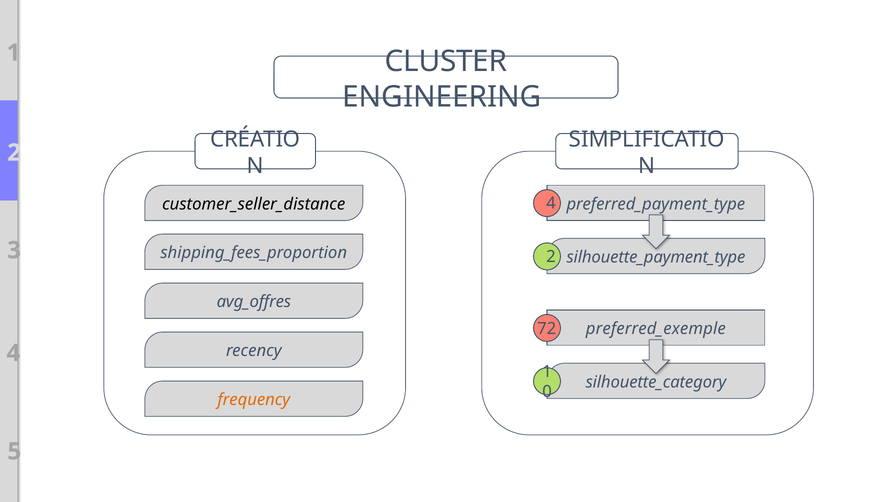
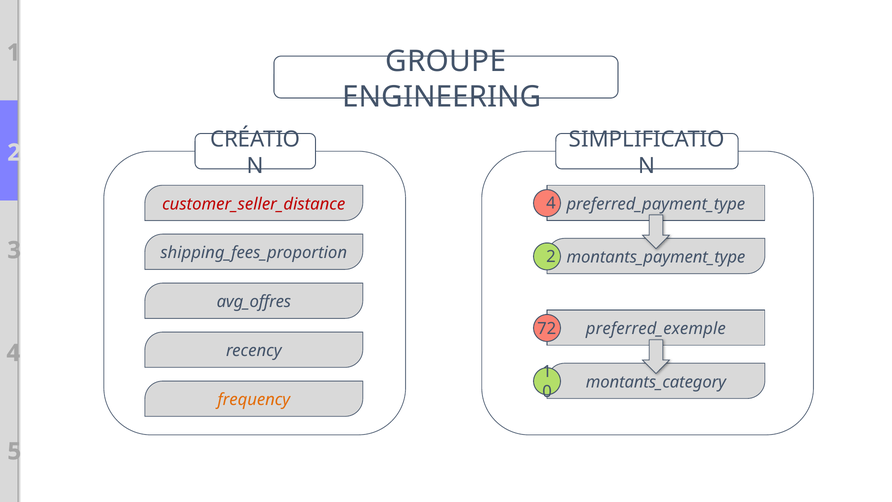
CLUSTER: CLUSTER -> GROUPE
customer_seller_distance colour: black -> red
silhouette_payment_type: silhouette_payment_type -> montants_payment_type
silhouette_category: silhouette_category -> montants_category
